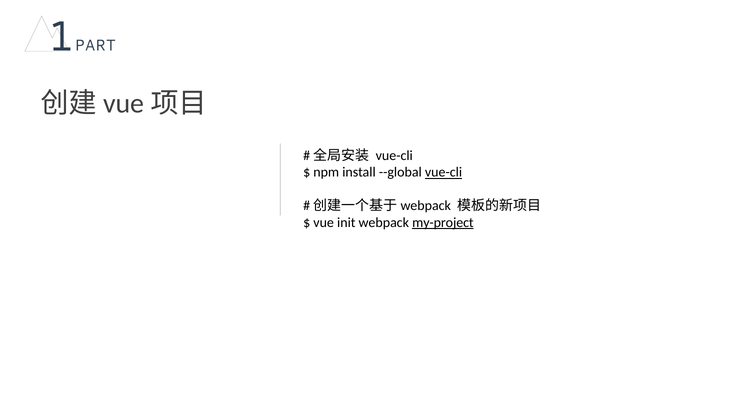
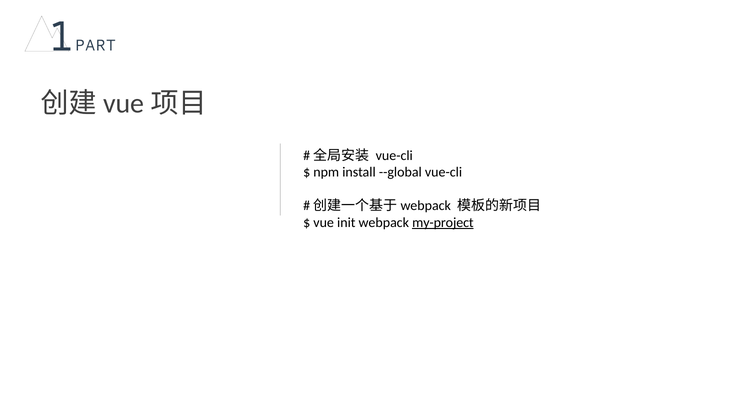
vue-cli at (444, 172) underline: present -> none
